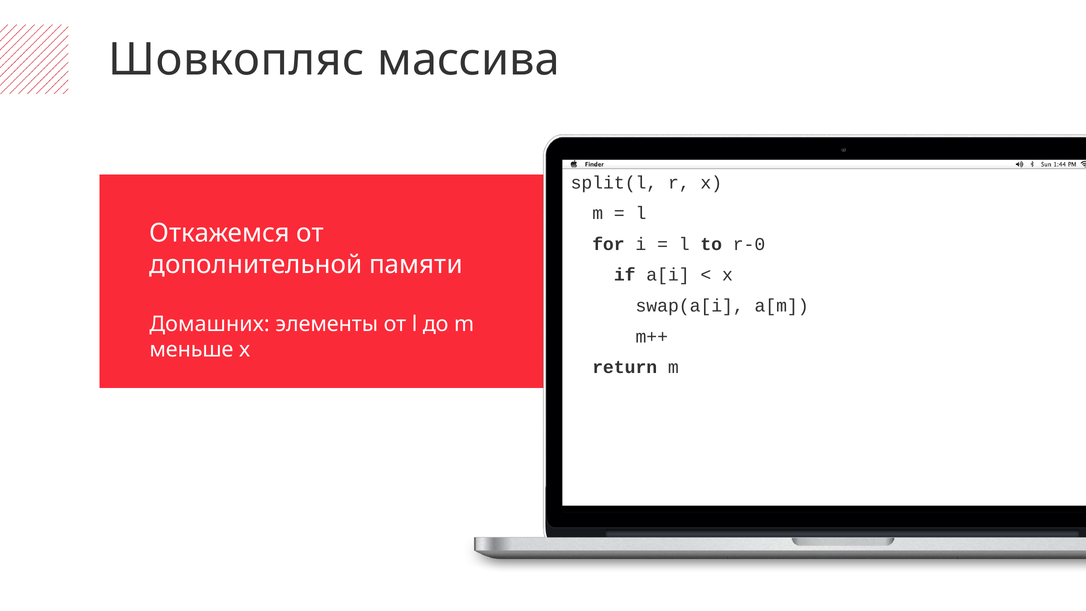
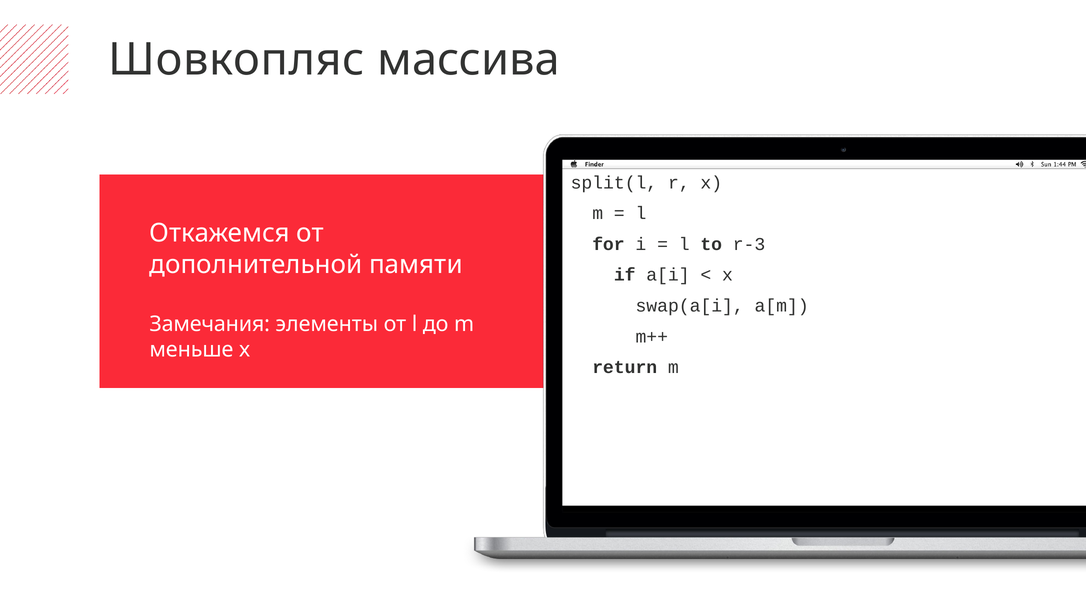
r-0: r-0 -> r-3
Домашних: Домашних -> Замечания
